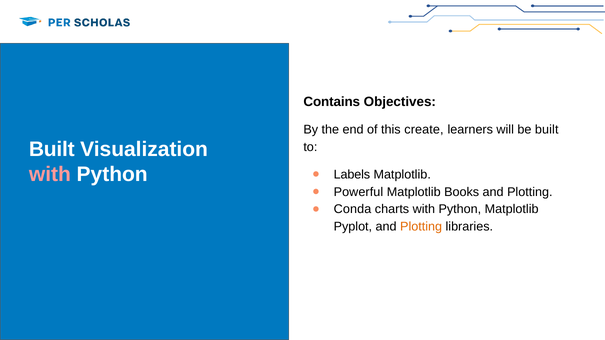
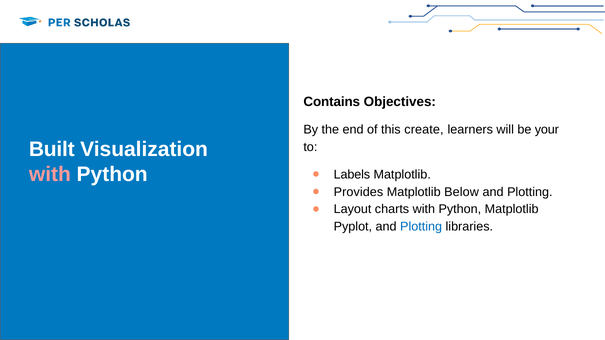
be built: built -> your
Powerful: Powerful -> Provides
Books: Books -> Below
Conda: Conda -> Layout
Plotting at (421, 227) colour: orange -> blue
